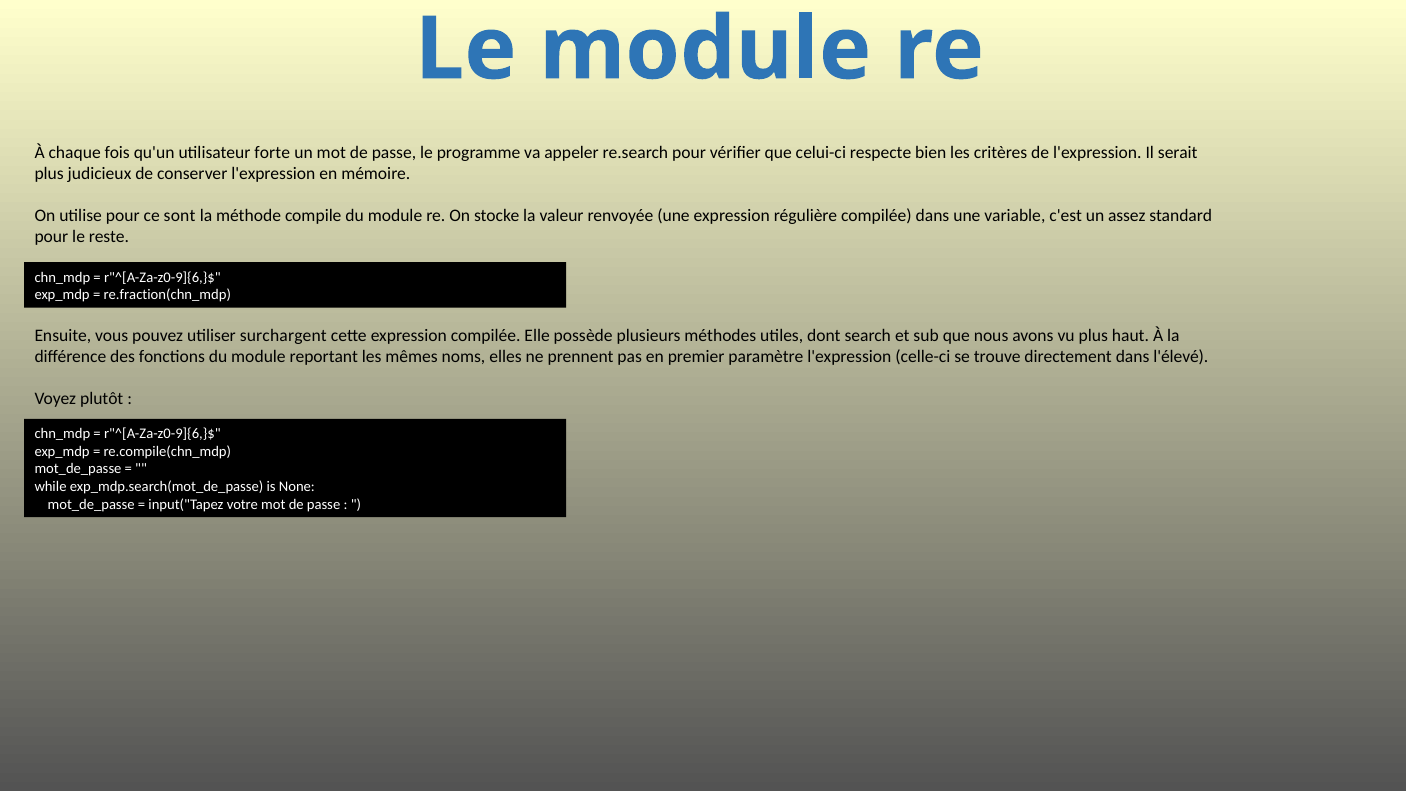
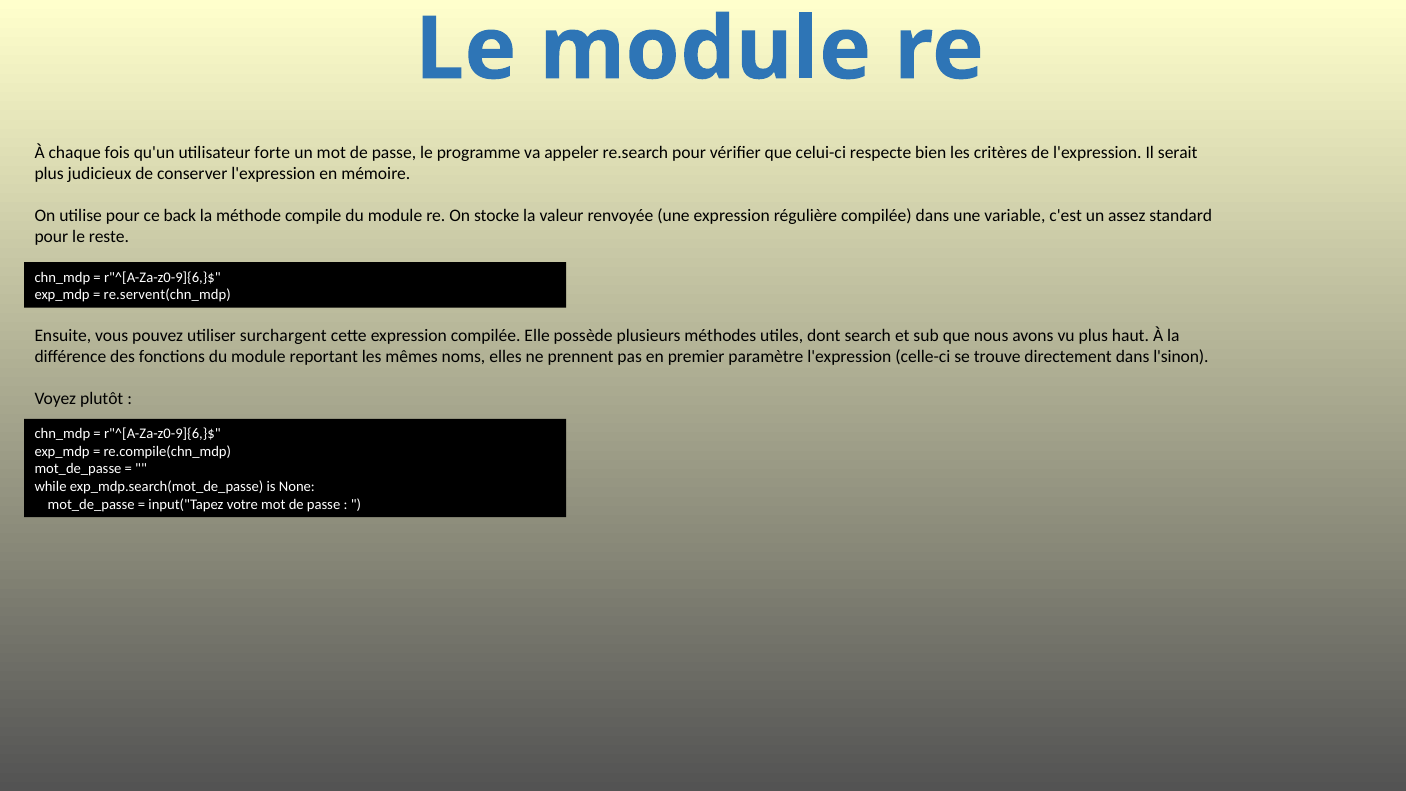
sont: sont -> back
re.fraction(chn_mdp: re.fraction(chn_mdp -> re.servent(chn_mdp
l'élevé: l'élevé -> l'sinon
